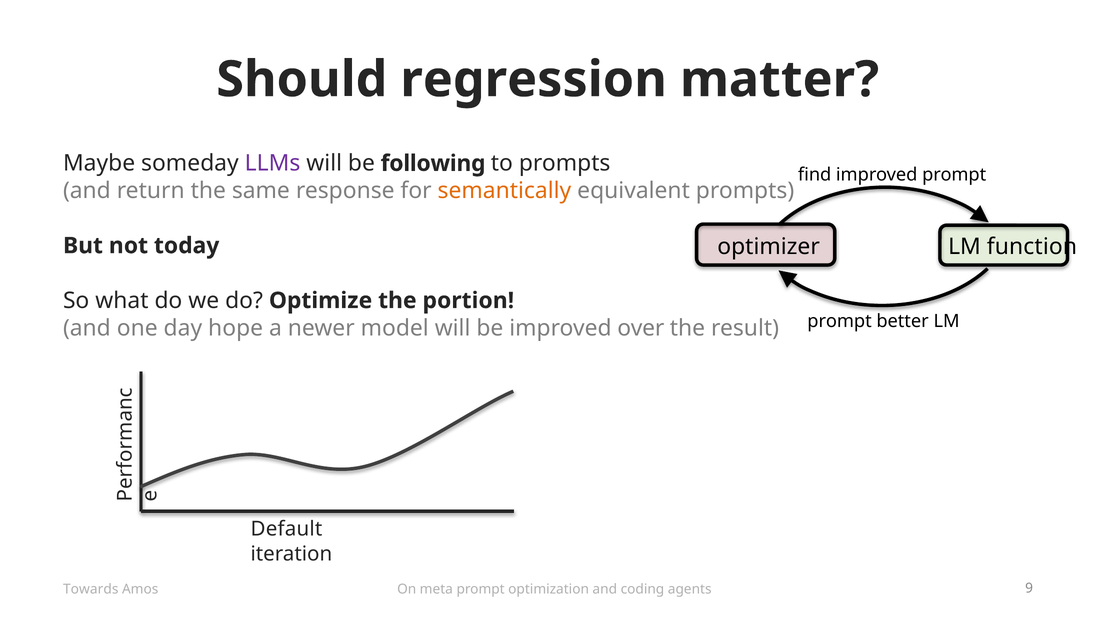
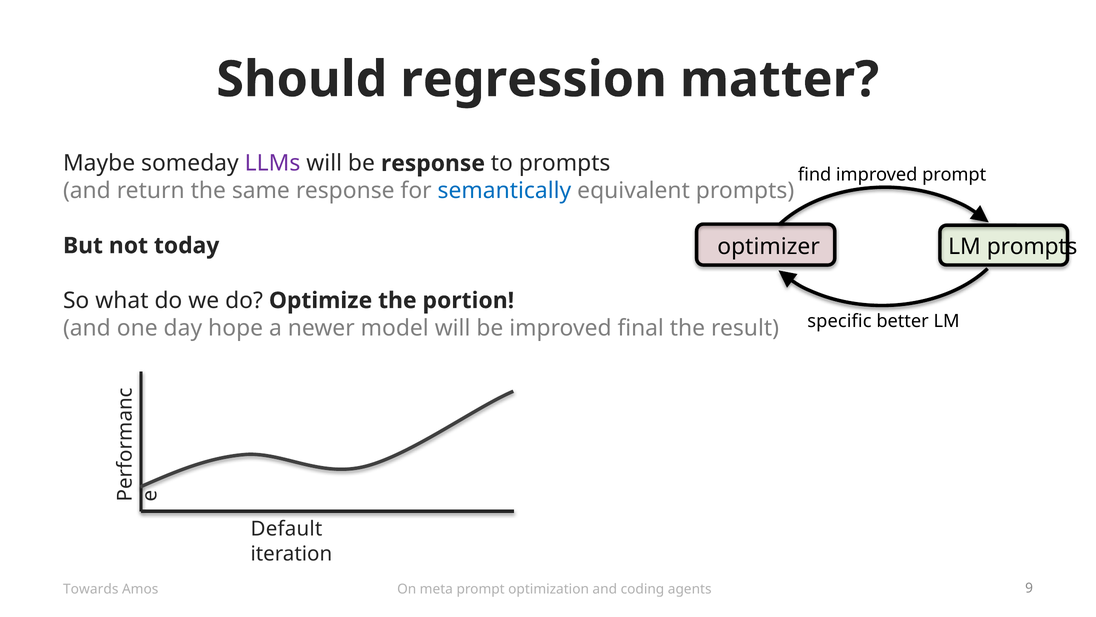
be following: following -> response
semantically colour: orange -> blue
LM function: function -> prompts
prompt at (840, 321): prompt -> specific
over: over -> final
